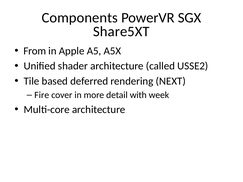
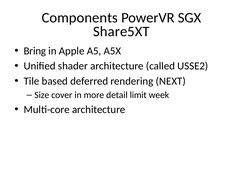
From: From -> Bring
Fire: Fire -> Size
with: with -> limit
